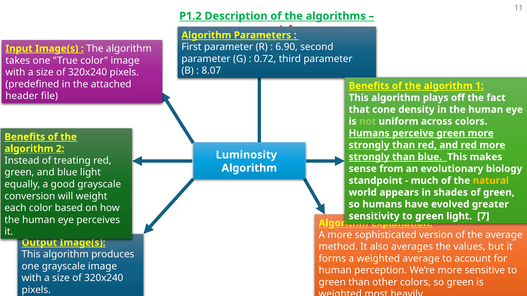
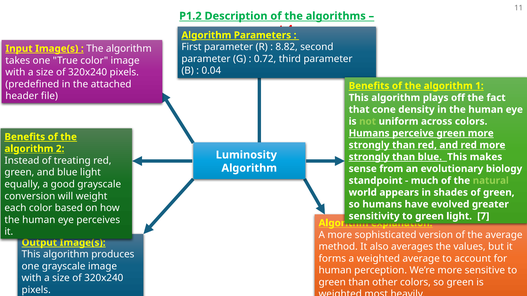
6.90: 6.90 -> 8.82
8.07: 8.07 -> 0.04
natural colour: yellow -> light green
